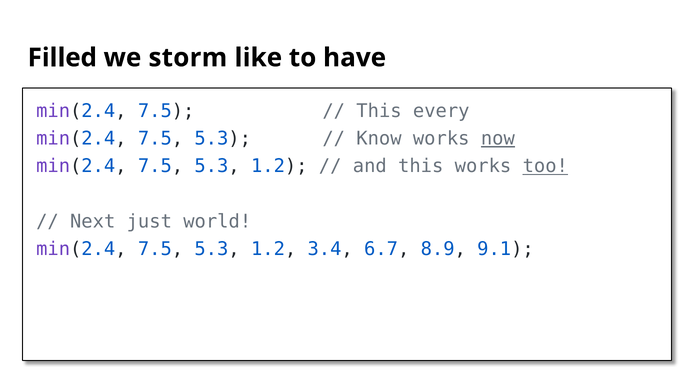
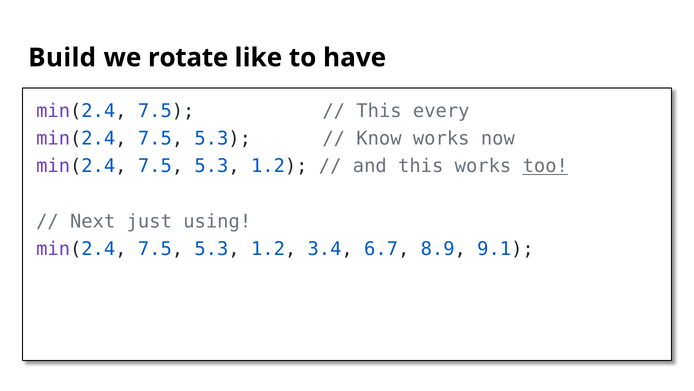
Filled: Filled -> Build
storm: storm -> rotate
now underline: present -> none
world: world -> using
